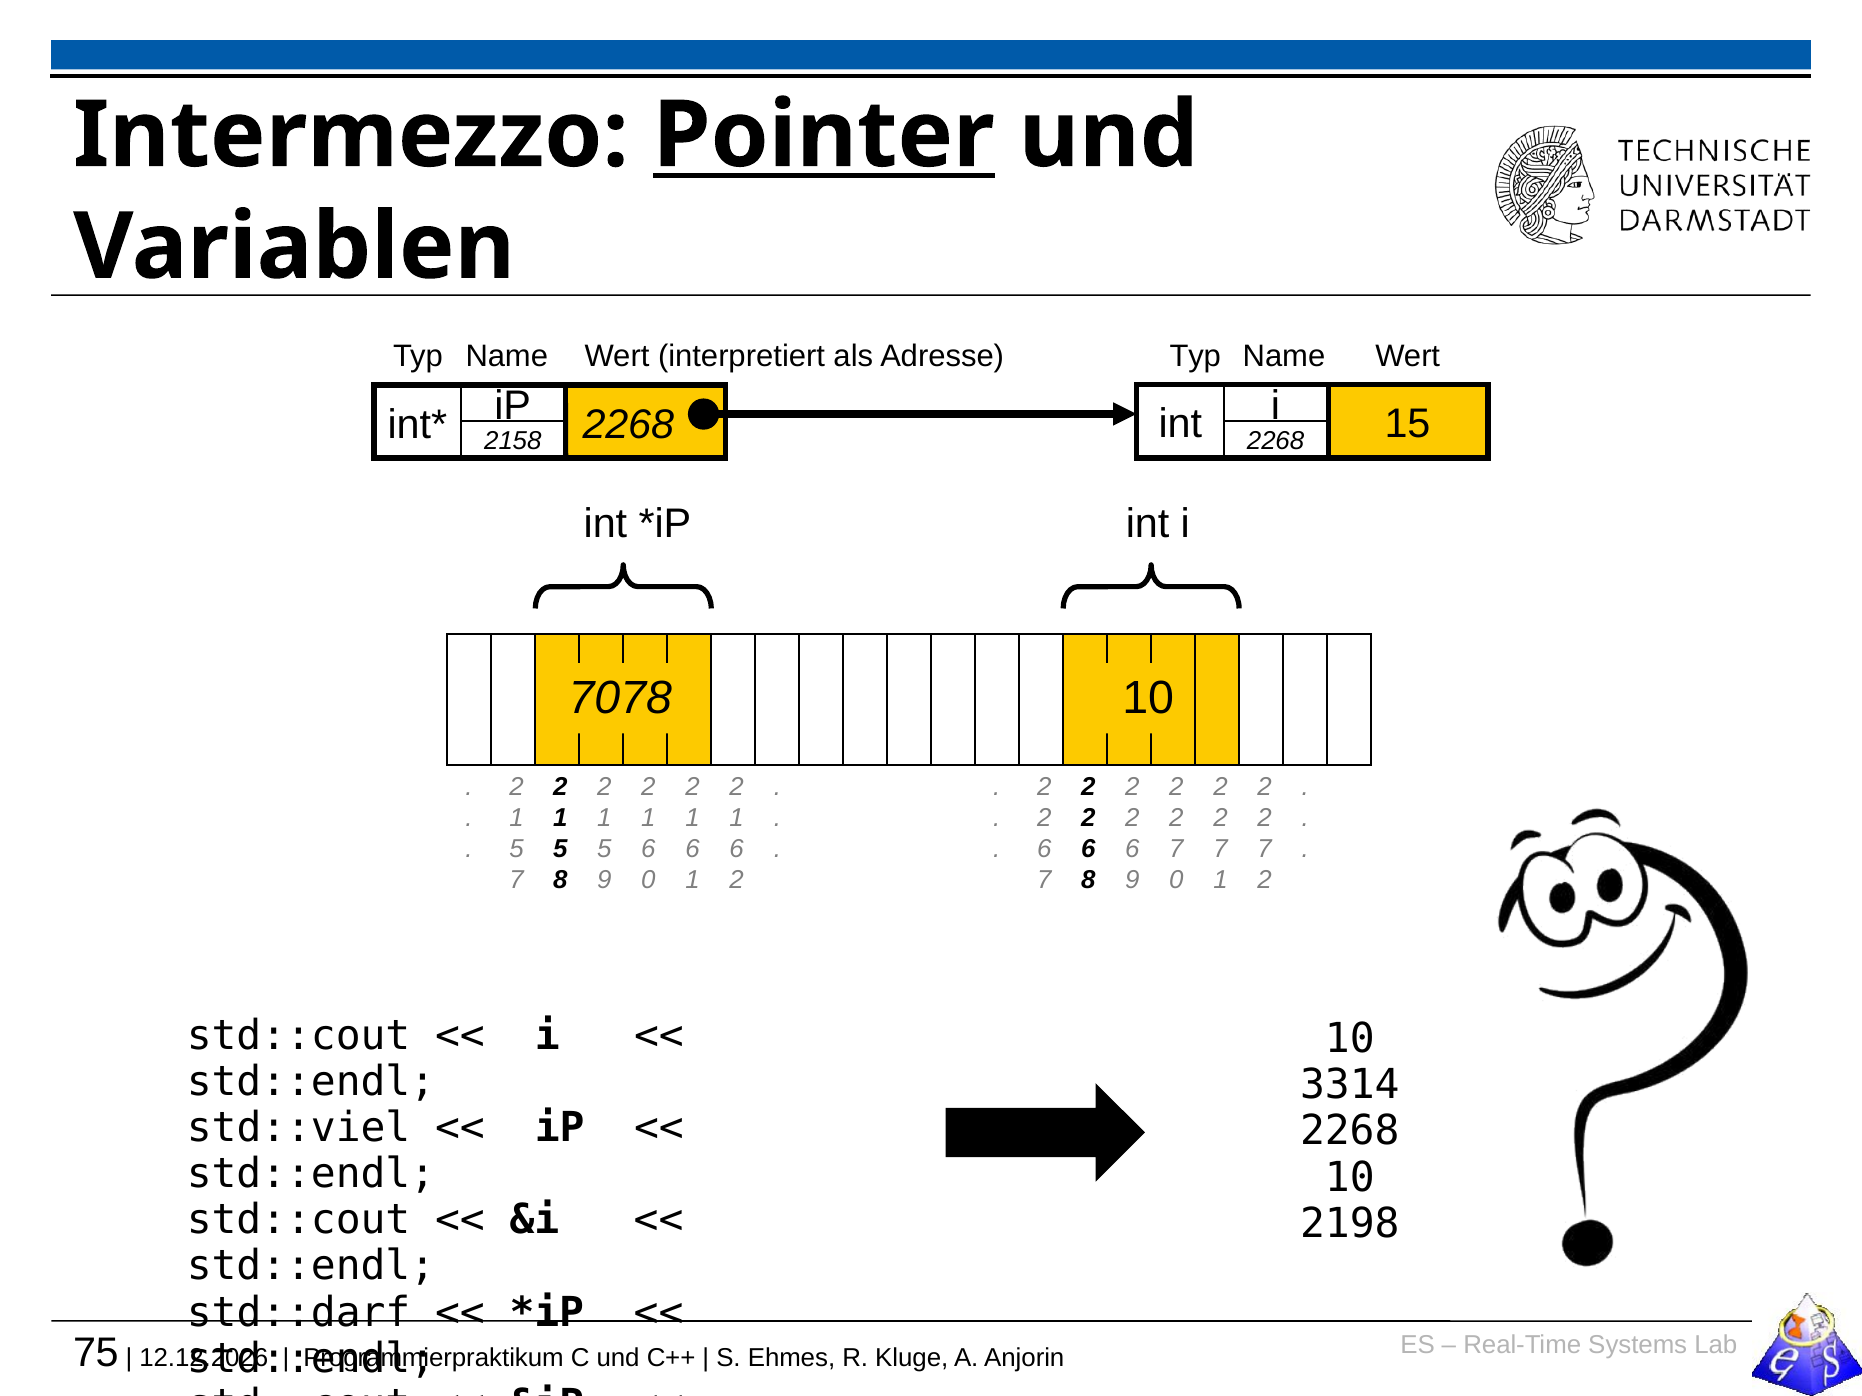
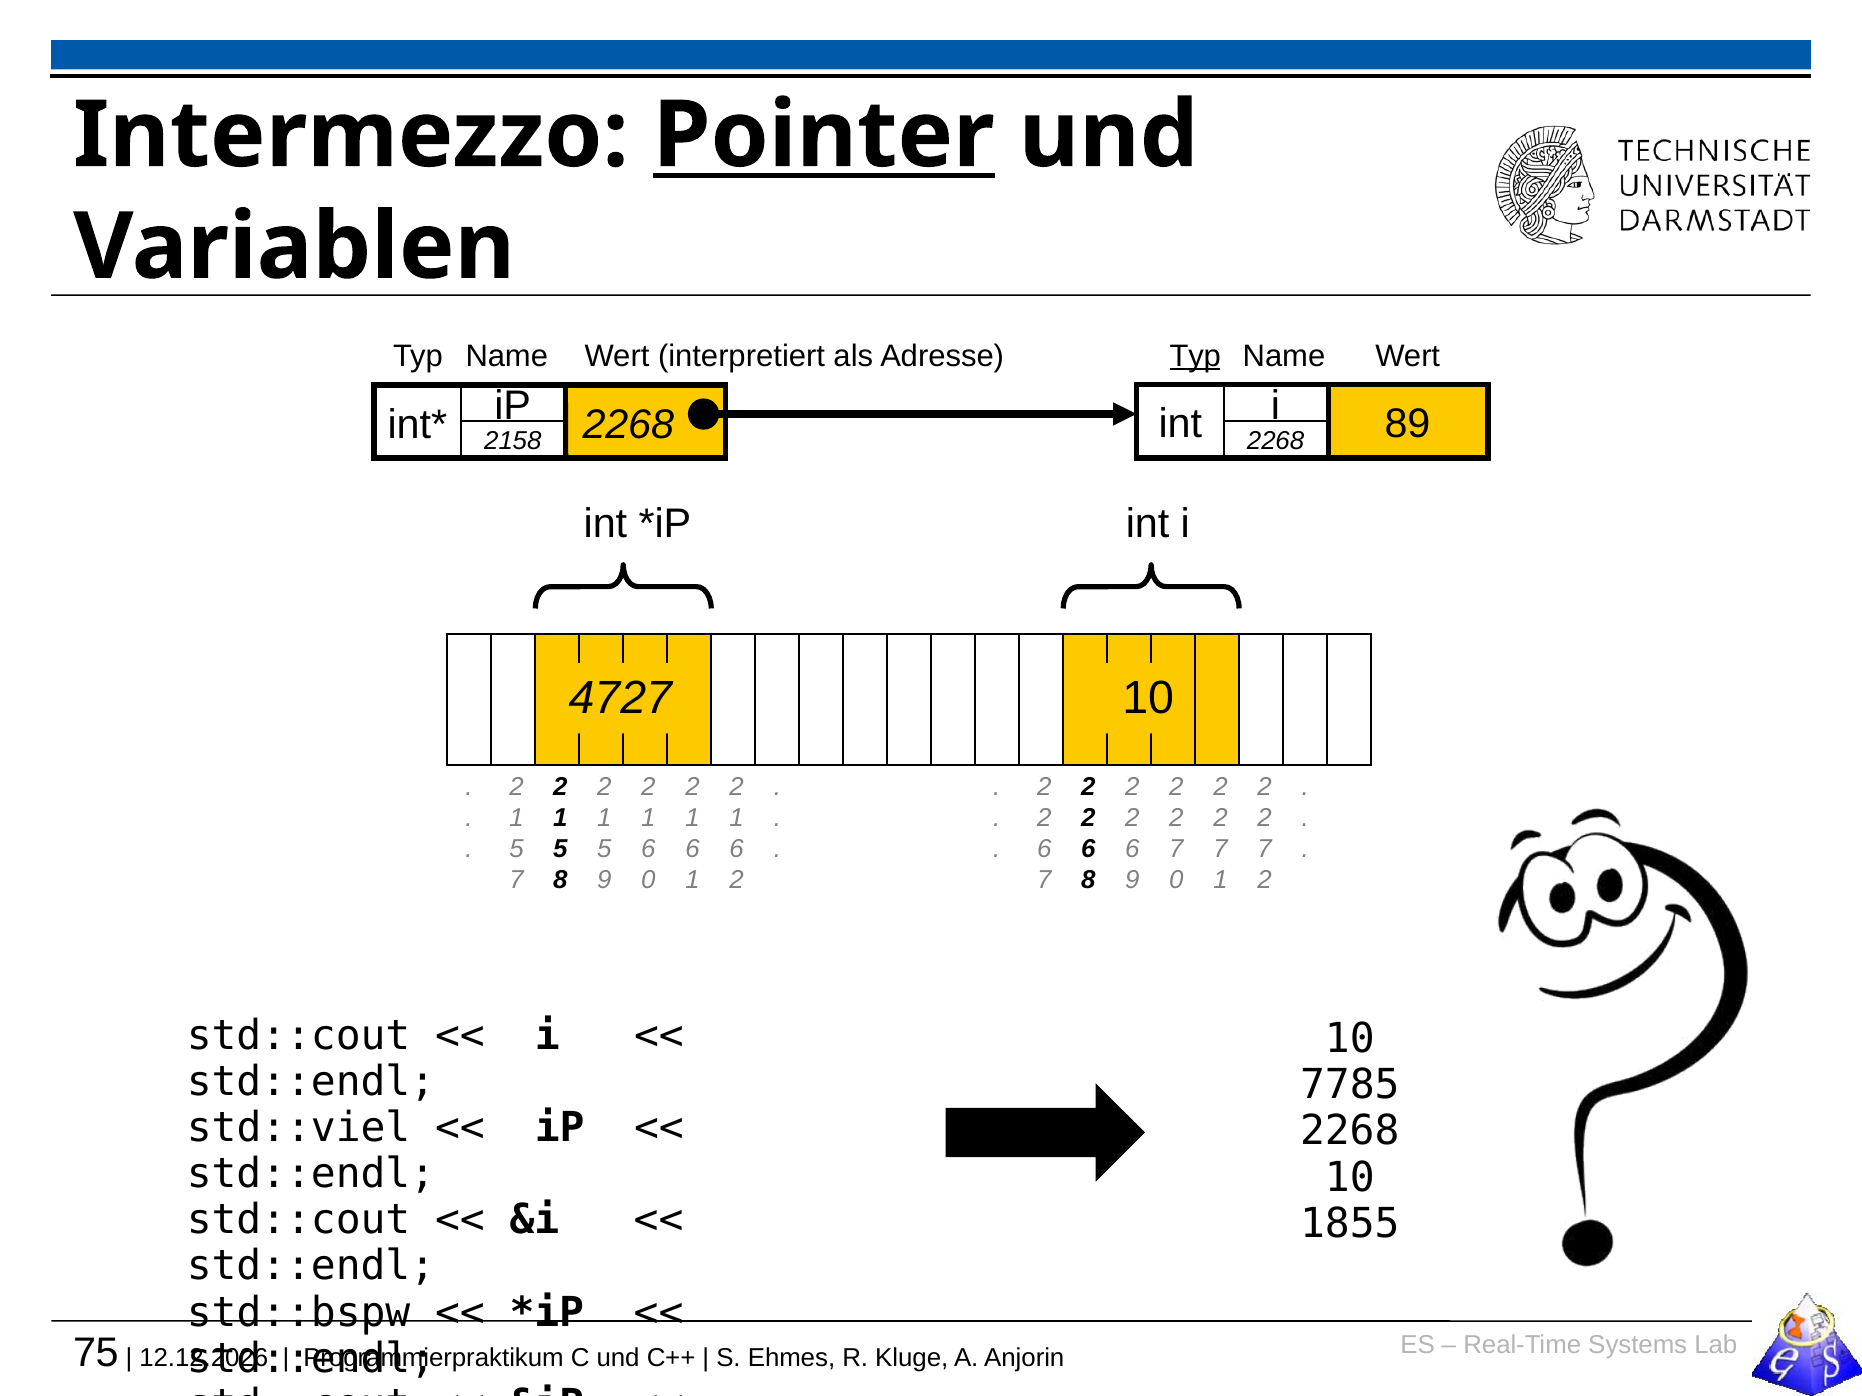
Typ at (1195, 356) underline: none -> present
15: 15 -> 89
7078: 7078 -> 4727
3314: 3314 -> 7785
2198: 2198 -> 1855
std::darf: std::darf -> std::bspw
